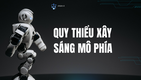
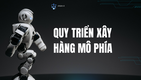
THIỂU: THIỂU -> TRIỂN
SÁNG: SÁNG -> HÀNG
